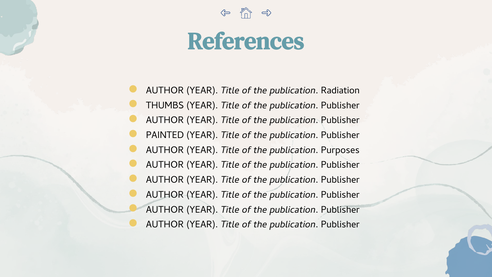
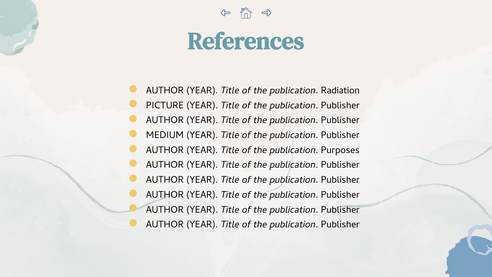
THUMBS: THUMBS -> PICTURE
PAINTED: PAINTED -> MEDIUM
